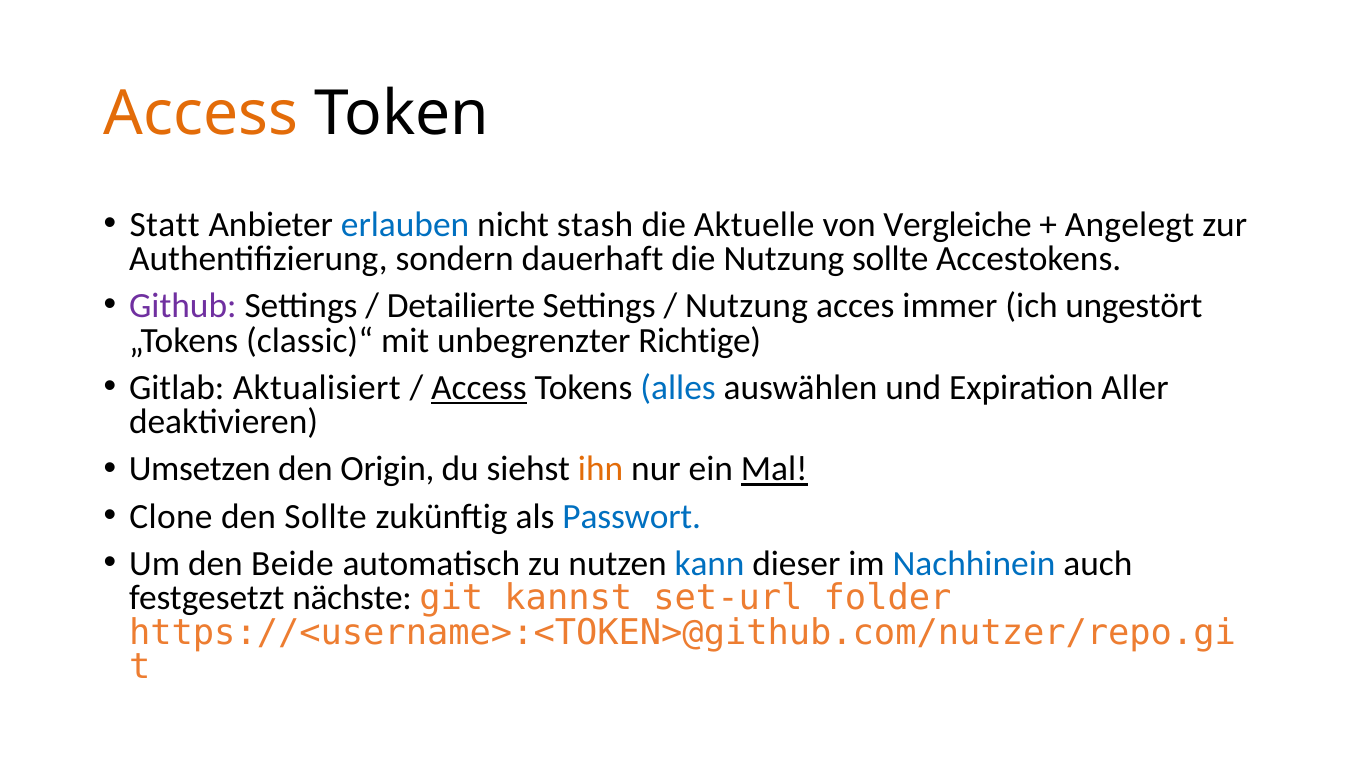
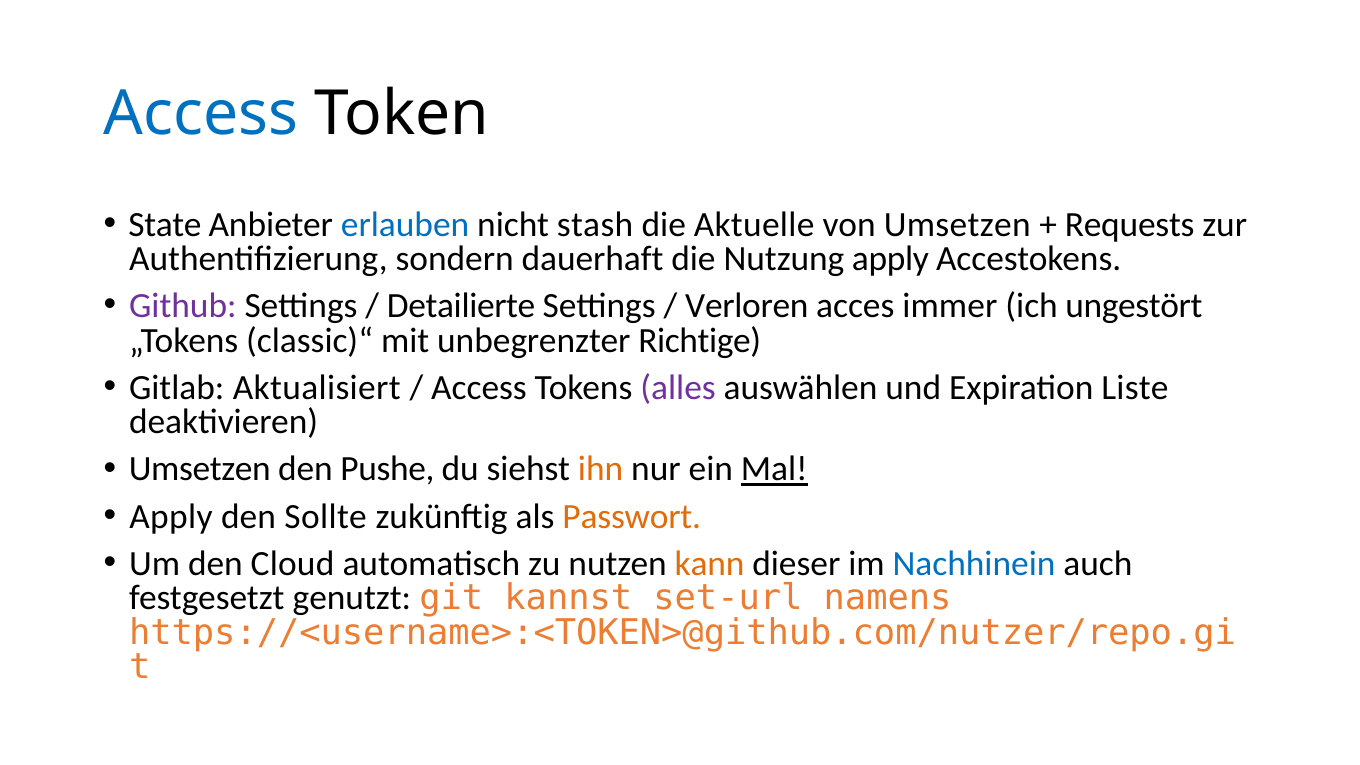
Access at (201, 114) colour: orange -> blue
Statt: Statt -> State
von Vergleiche: Vergleiche -> Umsetzen
Angelegt: Angelegt -> Requests
Nutzung sollte: sollte -> apply
Nutzung at (747, 306): Nutzung -> Verloren
Access at (479, 388) underline: present -> none
alles colour: blue -> purple
Aller: Aller -> Liste
Origin: Origin -> Pushe
Clone at (171, 516): Clone -> Apply
Passwort colour: blue -> orange
Beide: Beide -> Cloud
kann colour: blue -> orange
nächste: nächste -> genutzt
folder: folder -> namens
